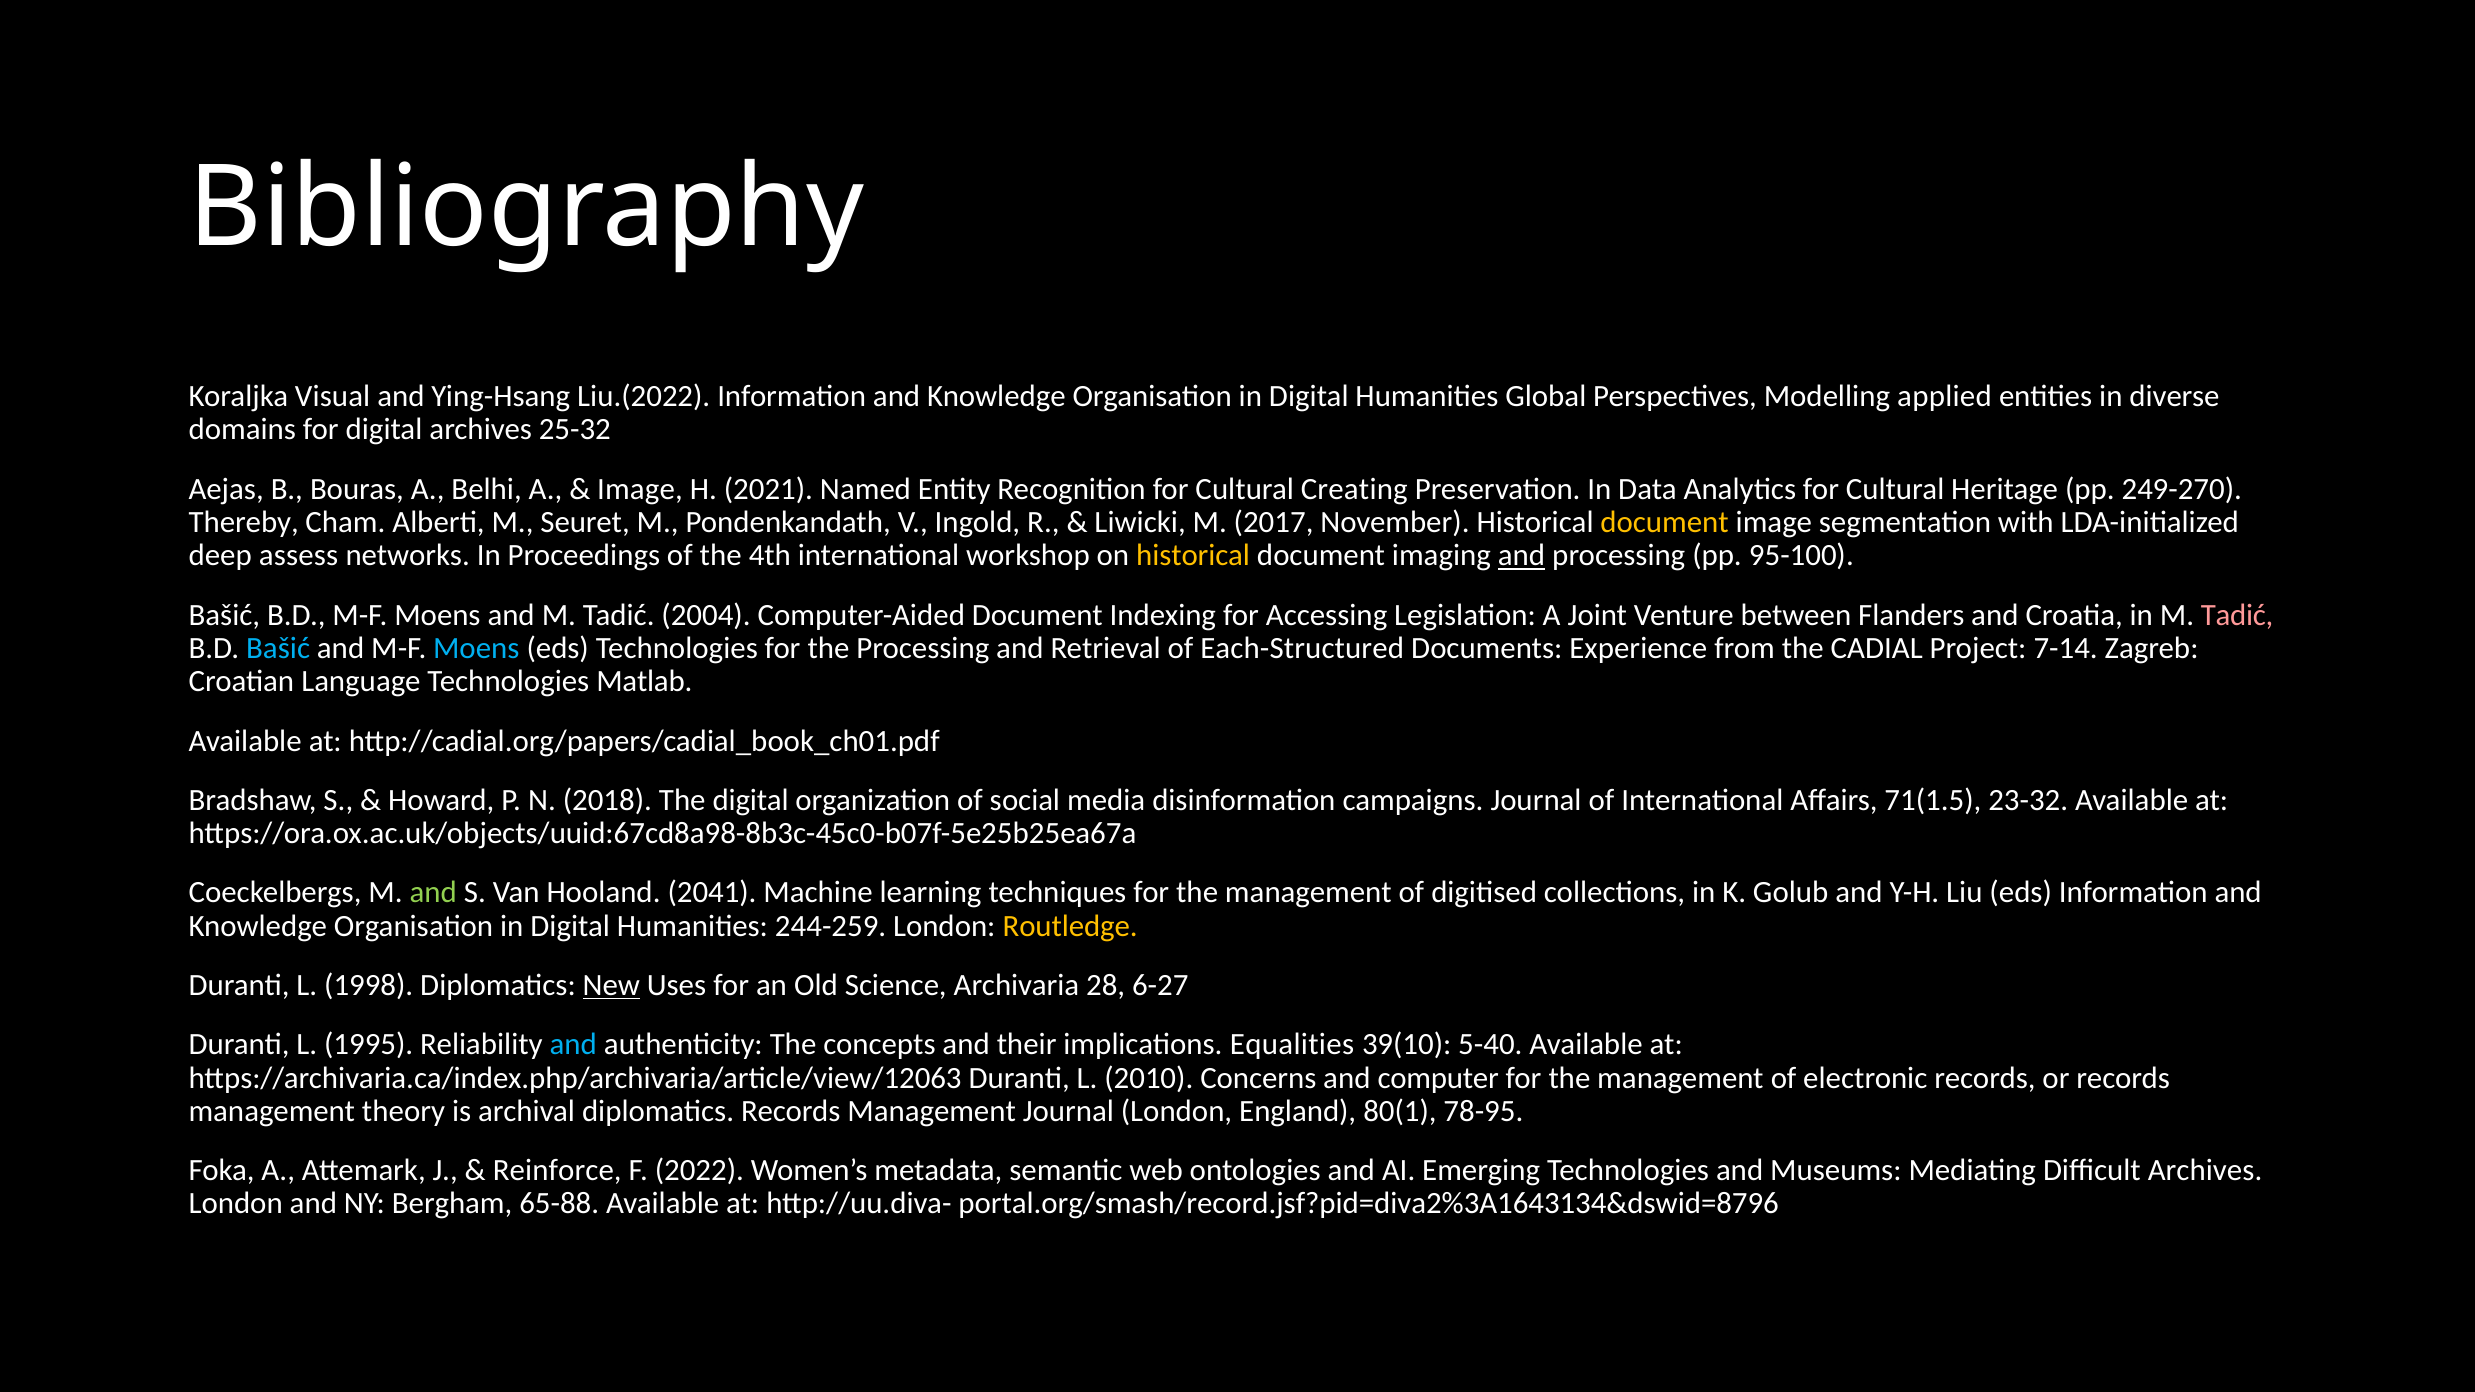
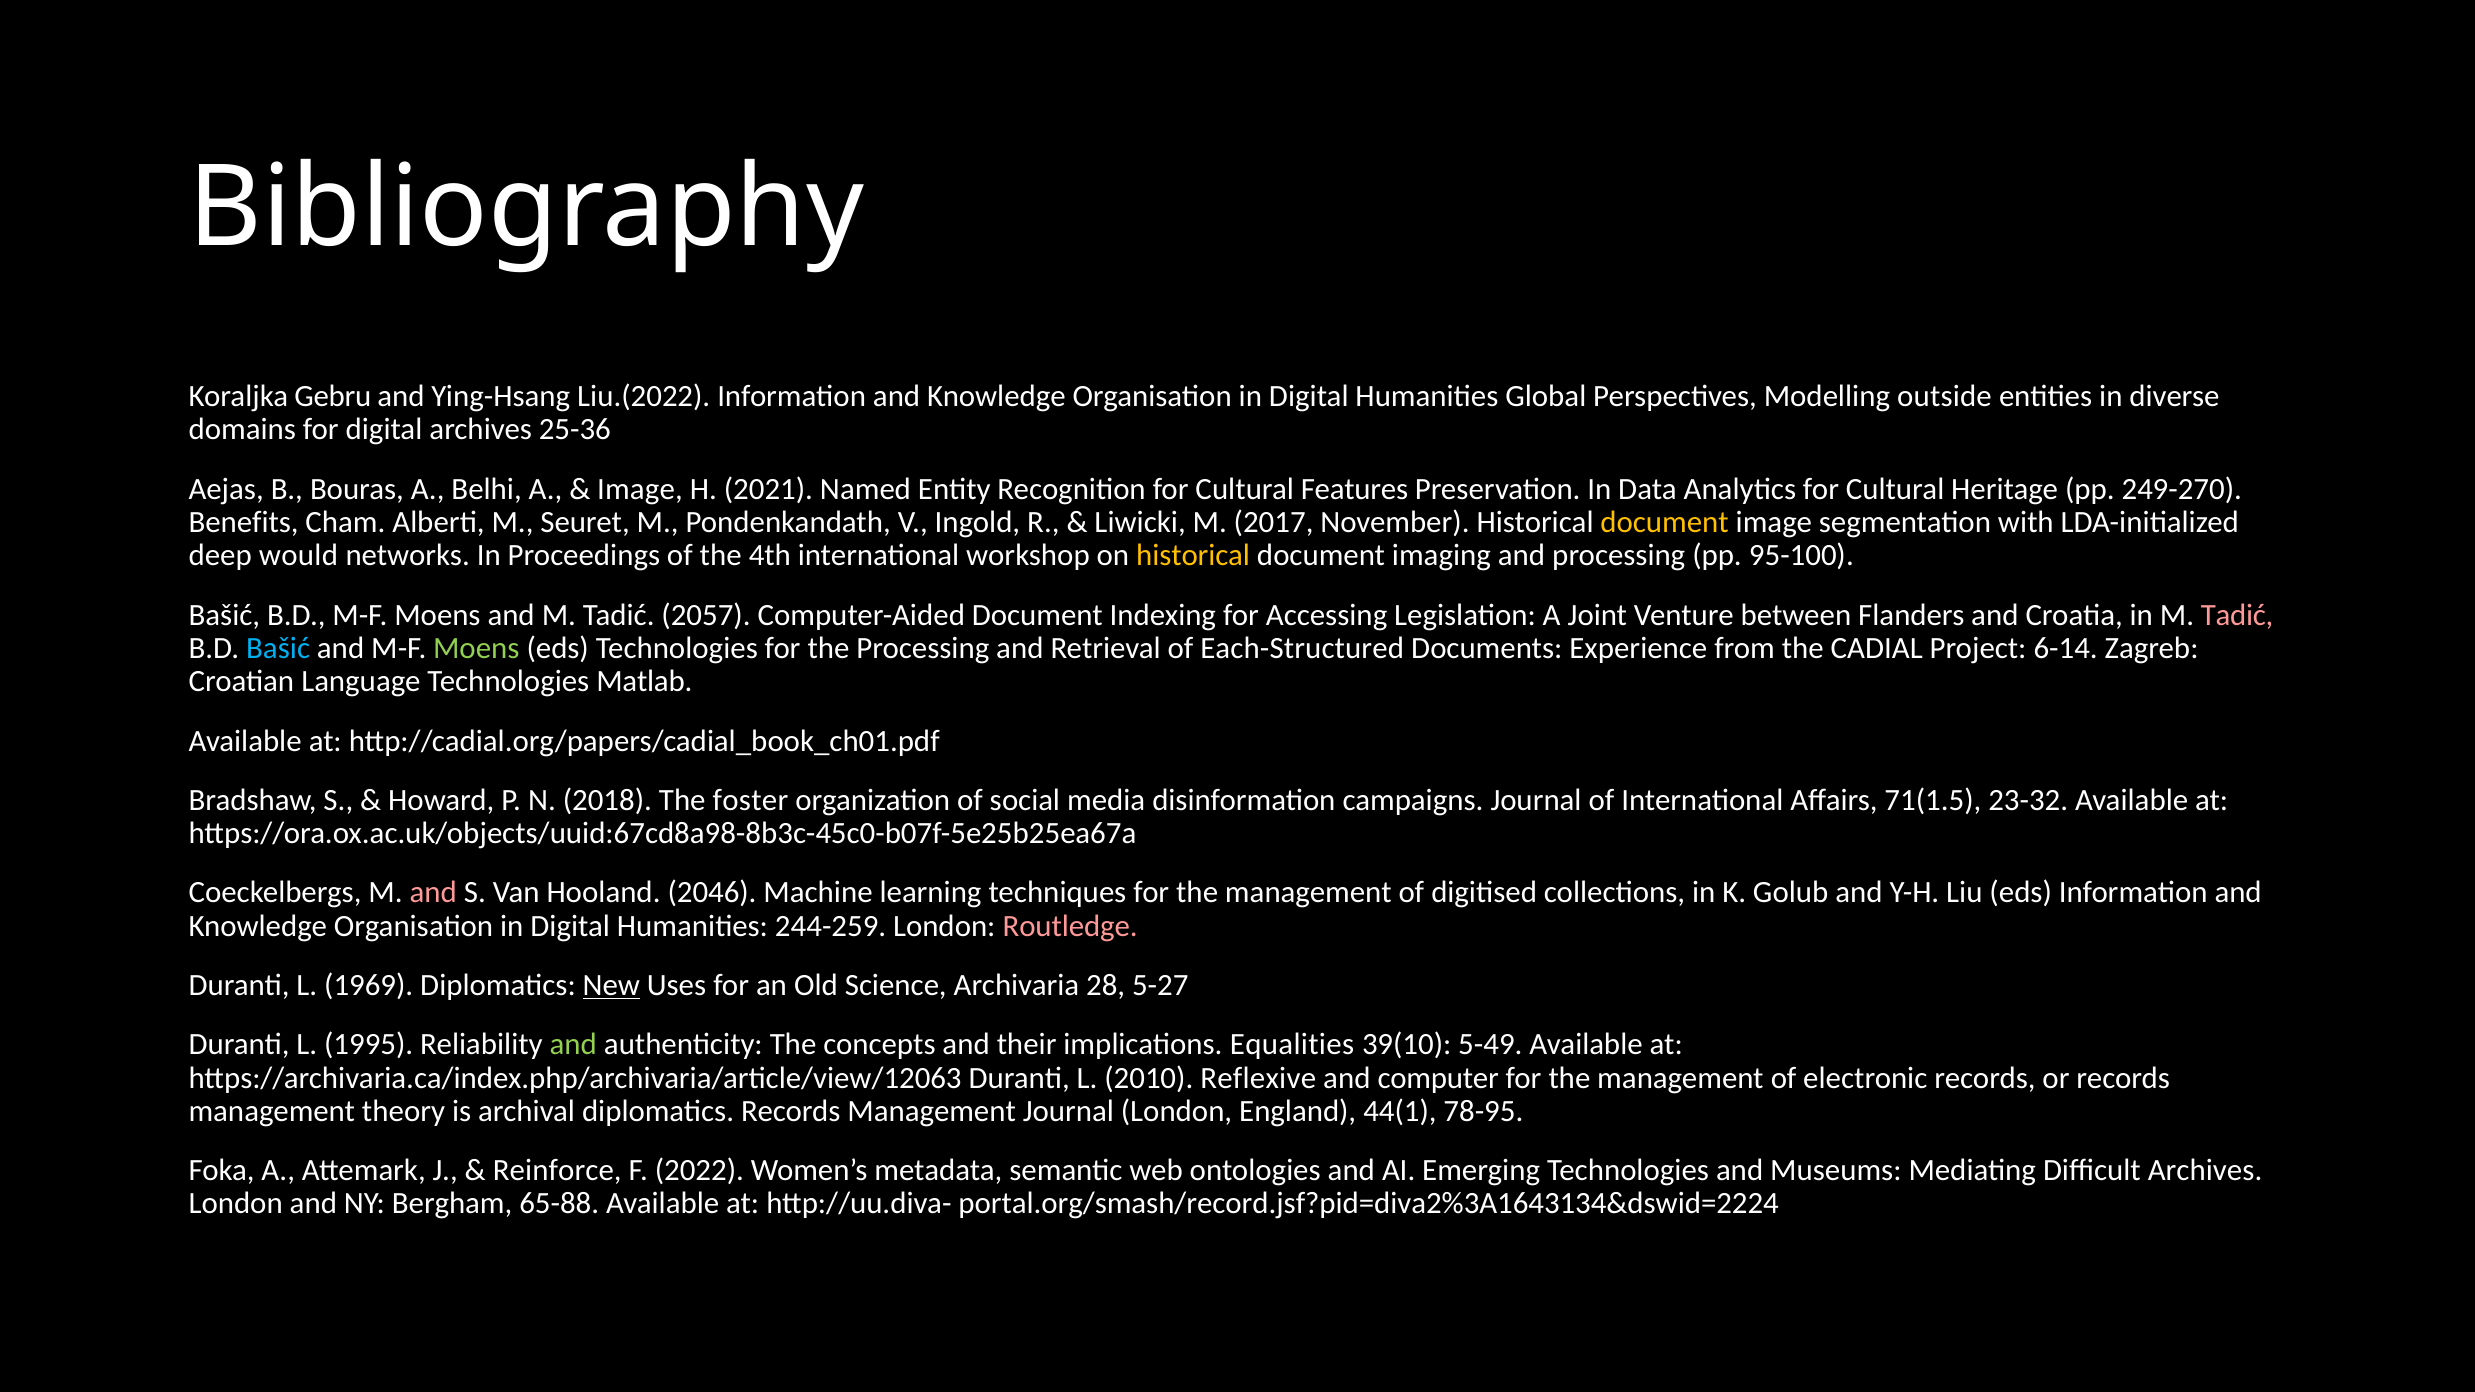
Visual: Visual -> Gebru
applied: applied -> outside
25-32: 25-32 -> 25-36
Creating: Creating -> Features
Thereby: Thereby -> Benefits
assess: assess -> would
and at (1521, 556) underline: present -> none
2004: 2004 -> 2057
Moens at (476, 648) colour: light blue -> light green
7-14: 7-14 -> 6-14
The digital: digital -> foster
and at (433, 893) colour: light green -> pink
2041: 2041 -> 2046
Routledge colour: yellow -> pink
1998: 1998 -> 1969
6-27: 6-27 -> 5-27
and at (573, 1045) colour: light blue -> light green
5-40: 5-40 -> 5-49
Concerns: Concerns -> Reflexive
80(1: 80(1 -> 44(1
portal.org/smash/record.jsf?pid=diva2%3A1643134&dswid=8796: portal.org/smash/record.jsf?pid=diva2%3A1643134&dswid=8796 -> portal.org/smash/record.jsf?pid=diva2%3A1643134&dswid=2224
